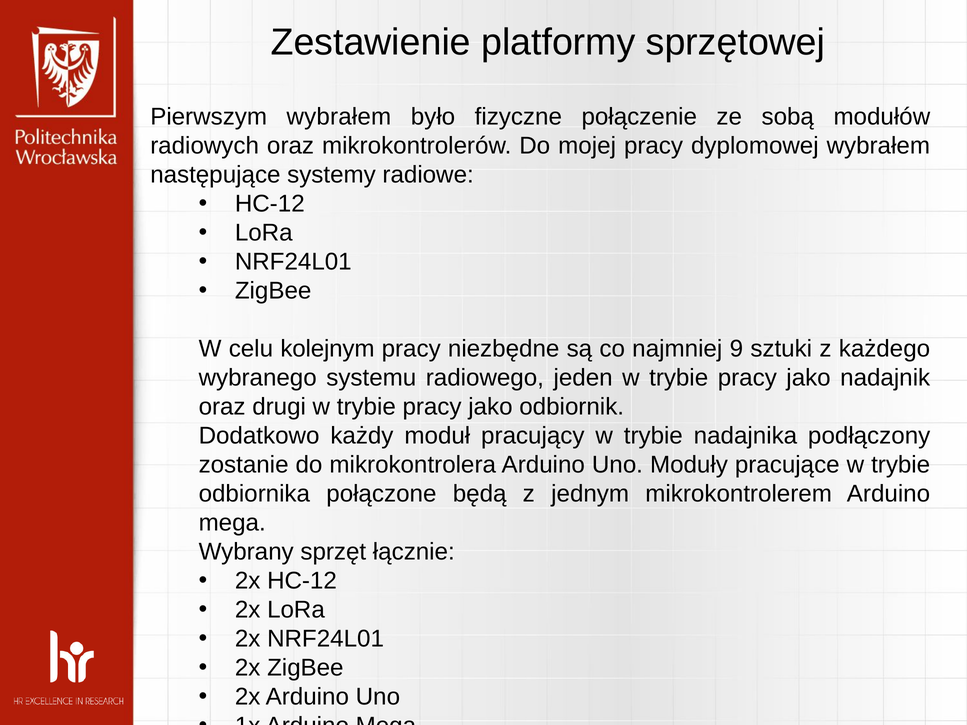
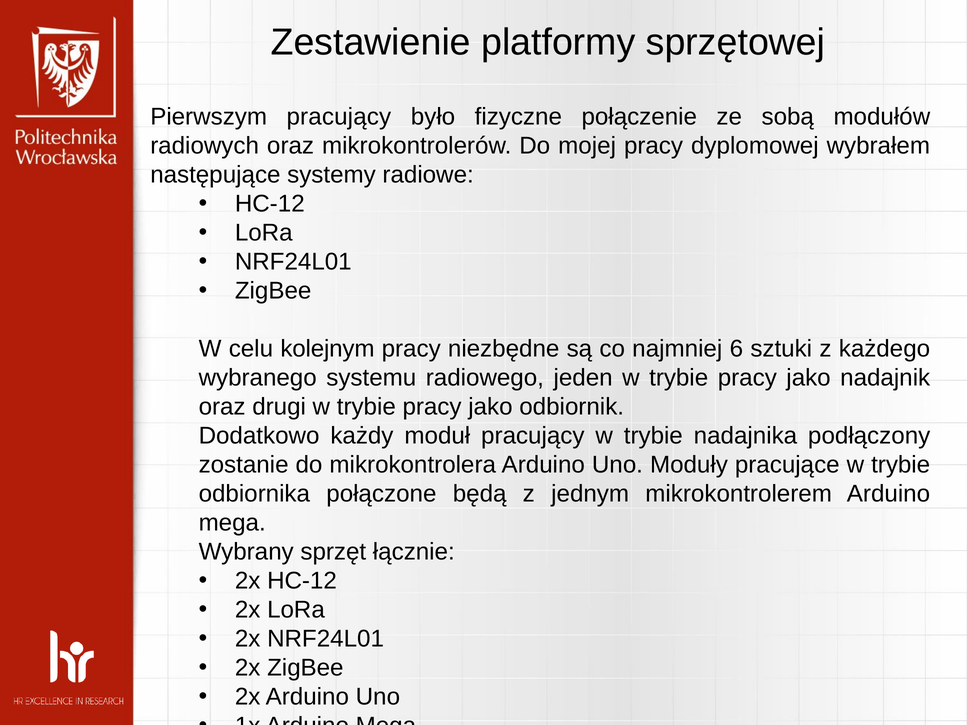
Pierwszym wybrałem: wybrałem -> pracujący
9: 9 -> 6
